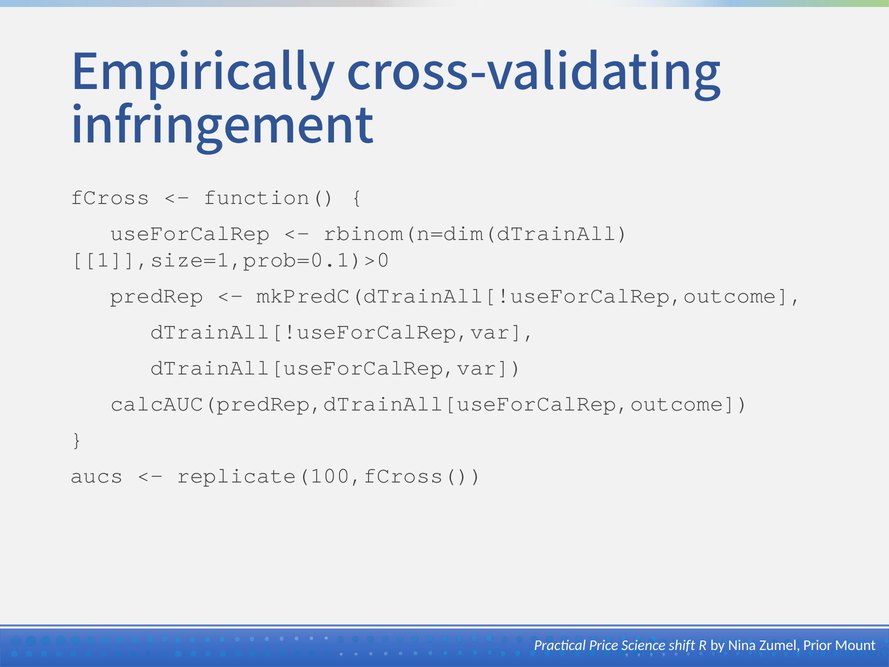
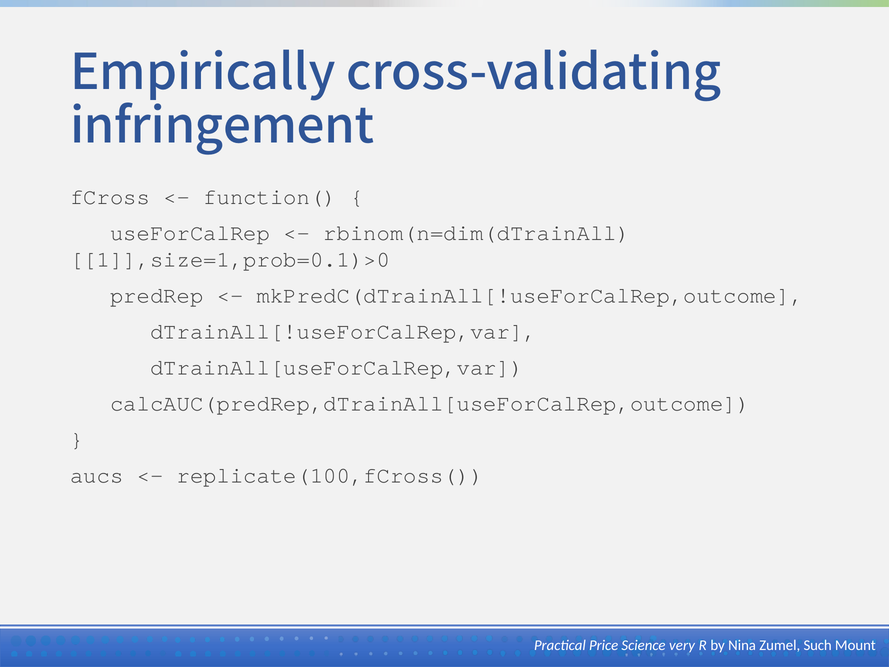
shift: shift -> very
Prior: Prior -> Such
